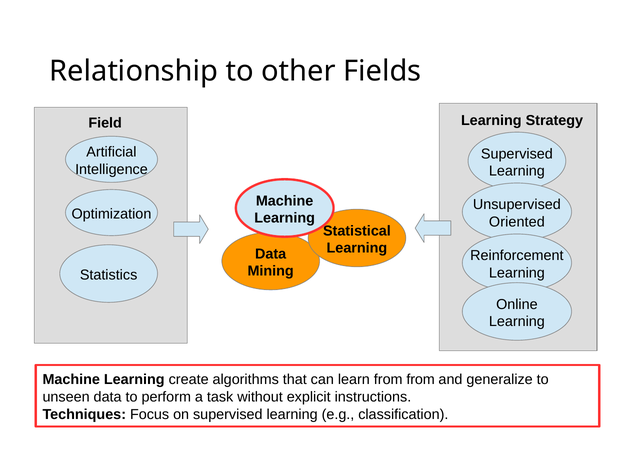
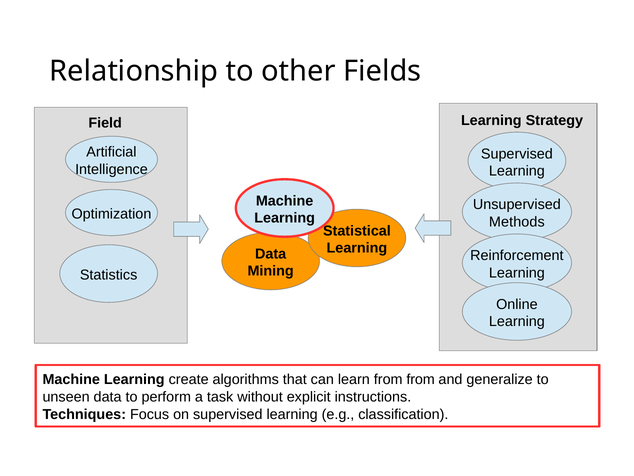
Oriented: Oriented -> Methods
